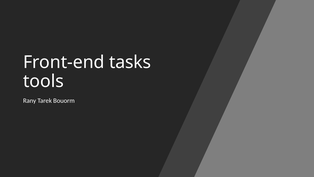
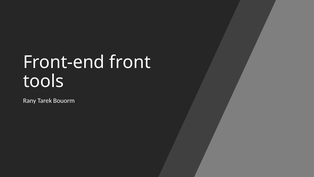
tasks: tasks -> front
